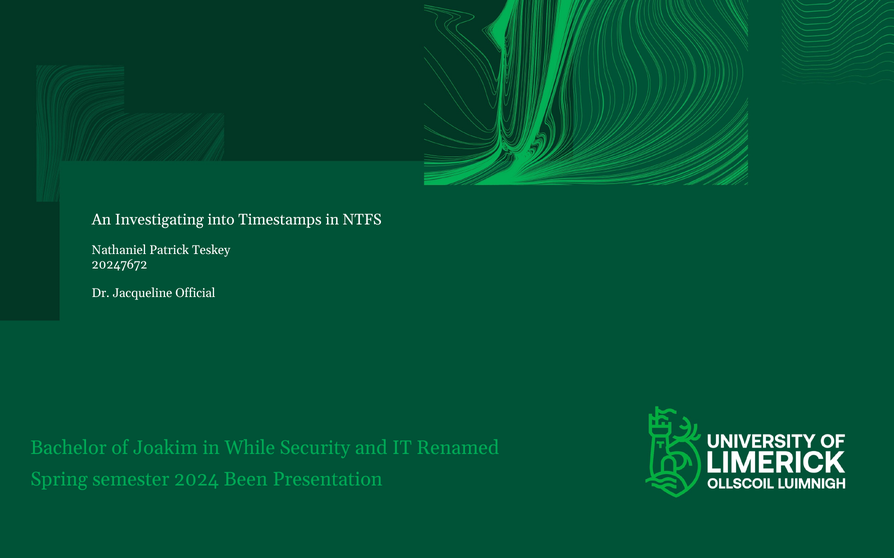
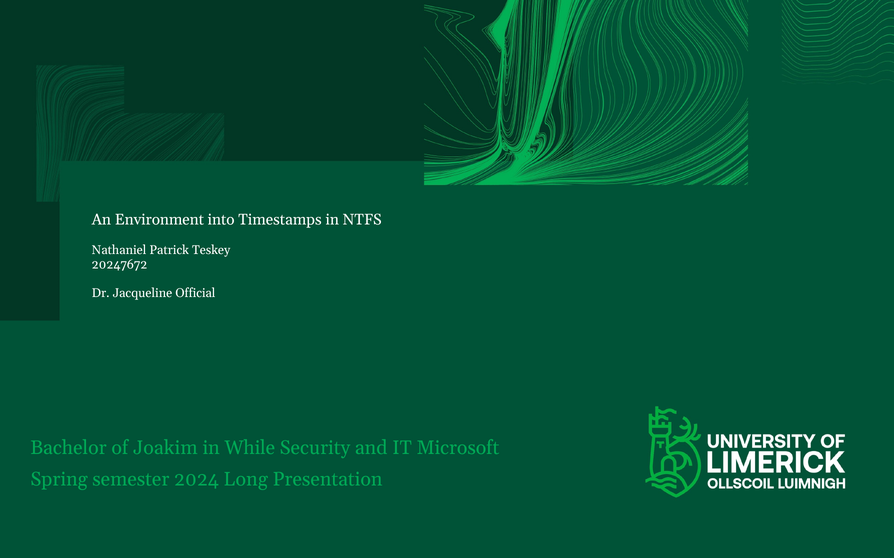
Investigating: Investigating -> Environment
Renamed: Renamed -> Microsoft
Been: Been -> Long
